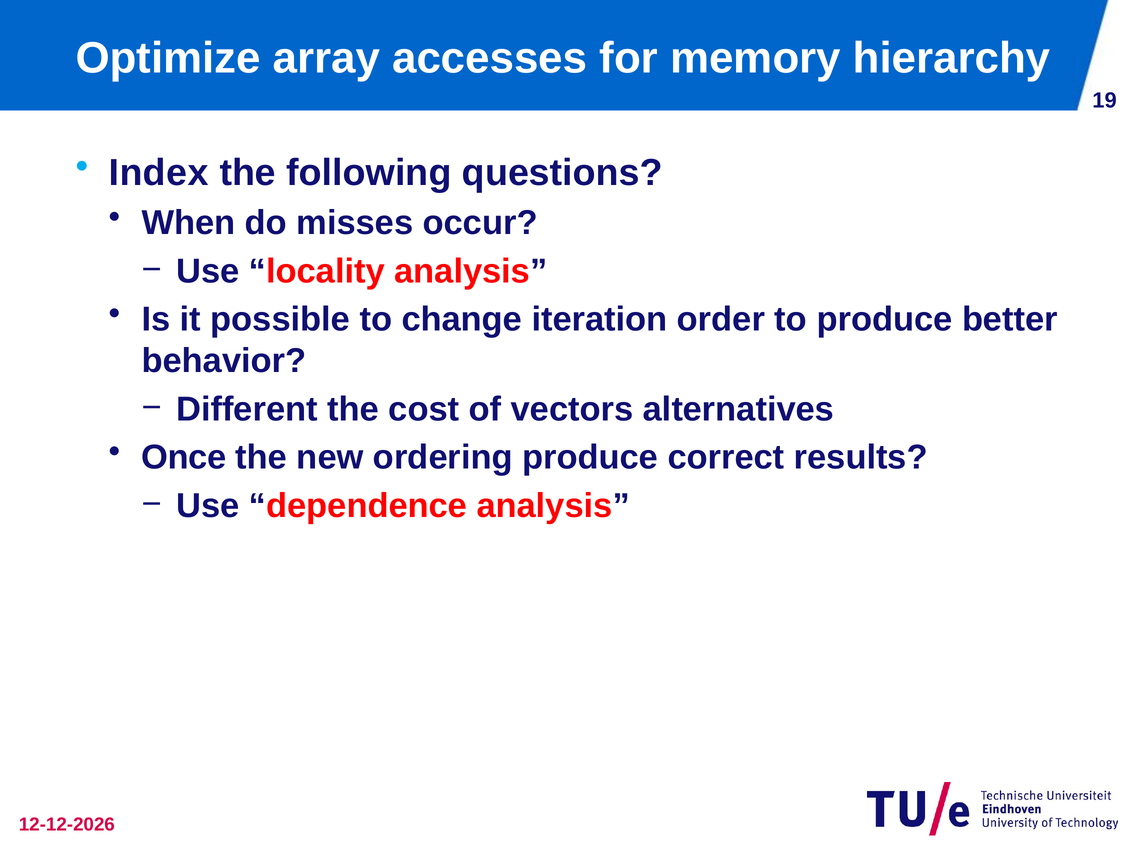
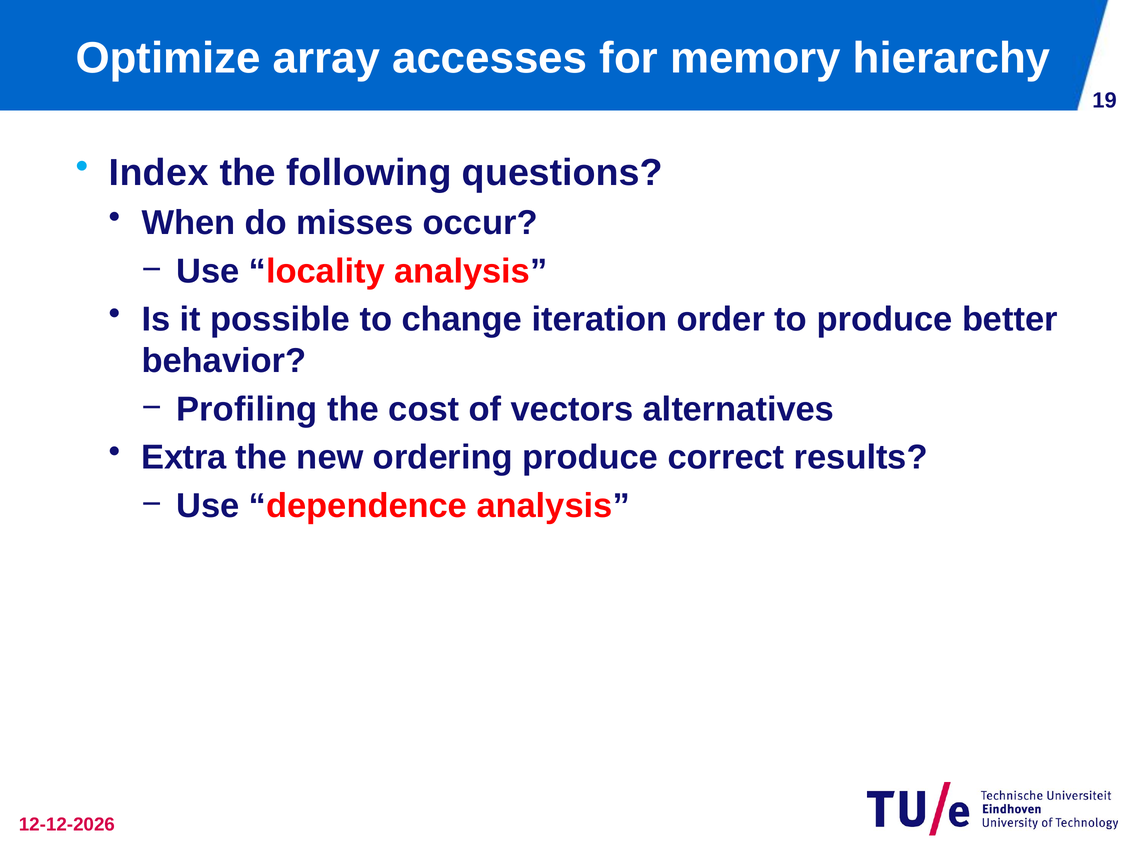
Different: Different -> Profiling
Once: Once -> Extra
